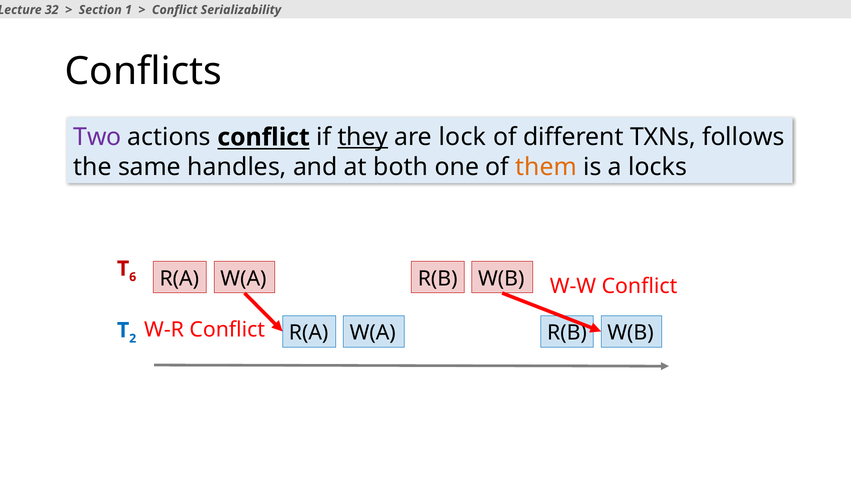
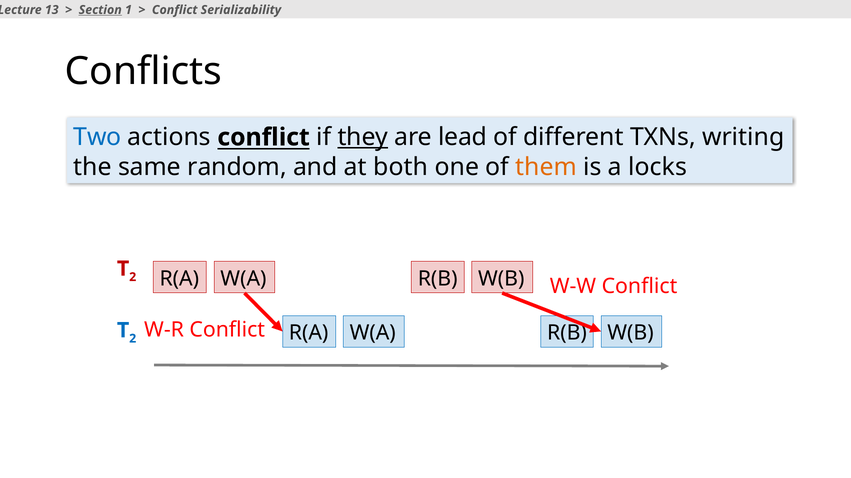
32: 32 -> 13
Section underline: none -> present
Two colour: purple -> blue
lock: lock -> lead
follows: follows -> writing
handles: handles -> random
6 at (133, 277): 6 -> 2
